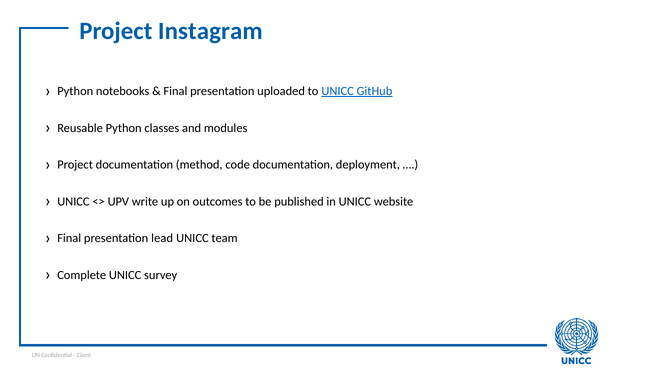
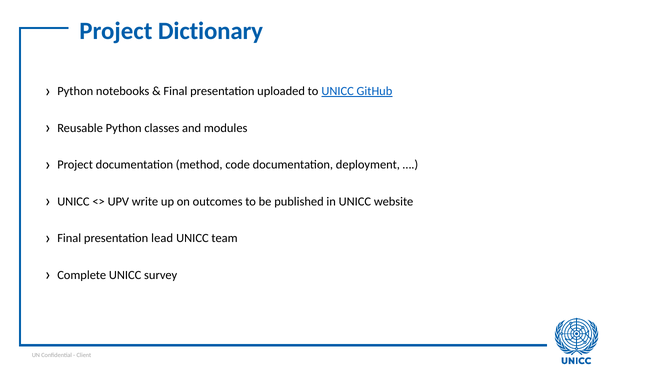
Instagram: Instagram -> Dictionary
